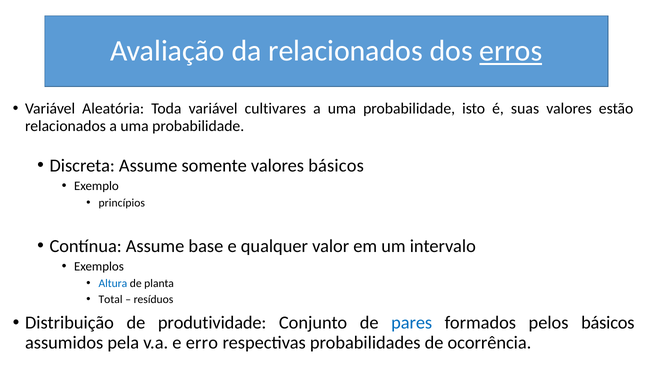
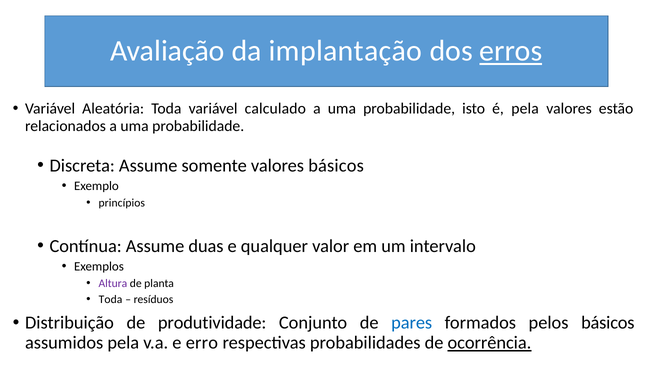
da relacionados: relacionados -> implantação
cultivares: cultivares -> calculado
é suas: suas -> pela
base: base -> duas
Altura colour: blue -> purple
Total at (111, 300): Total -> Toda
ocorrência underline: none -> present
